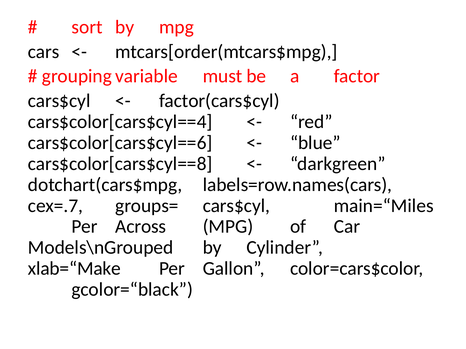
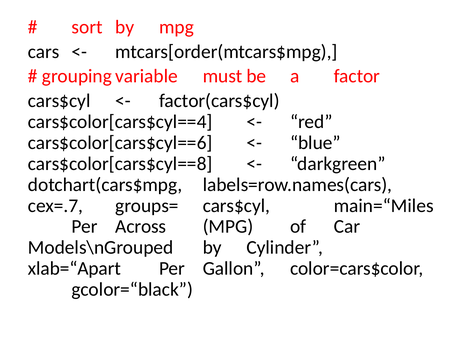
xlab=“Make: xlab=“Make -> xlab=“Apart
